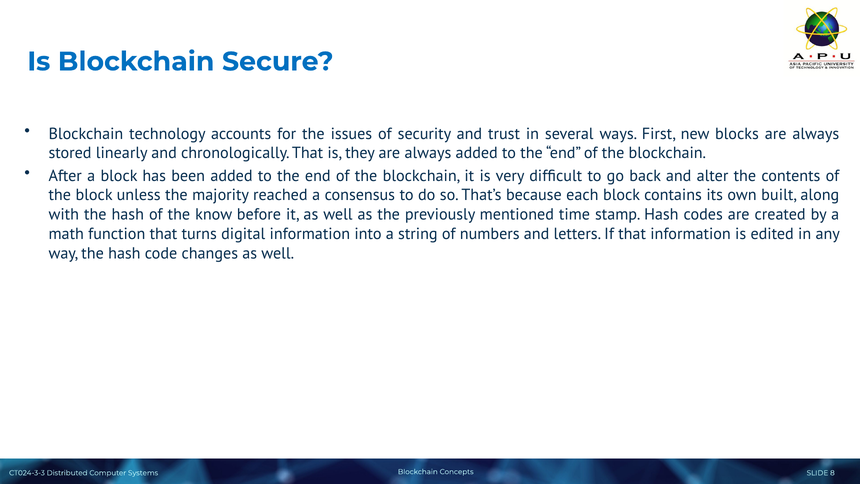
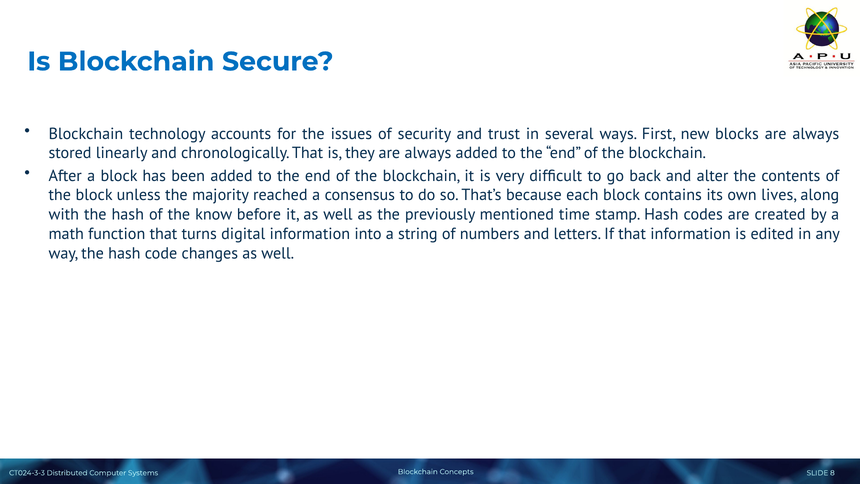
built: built -> lives
